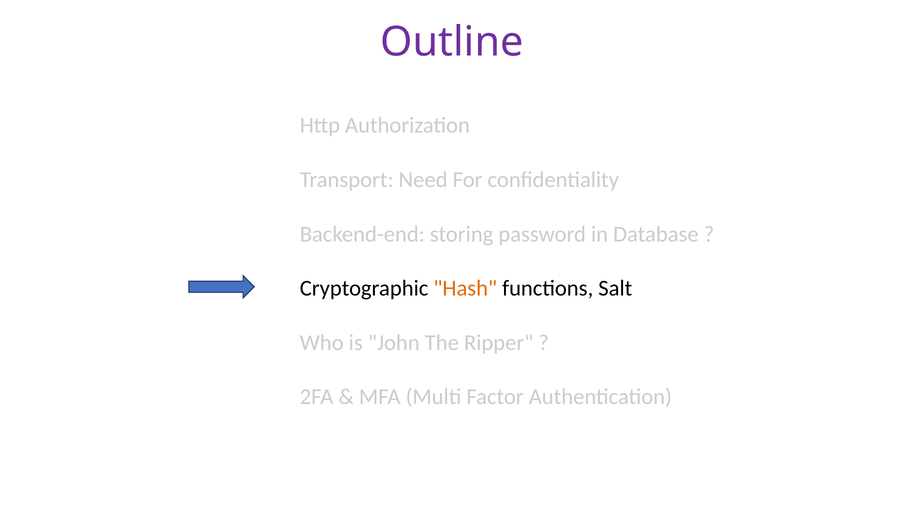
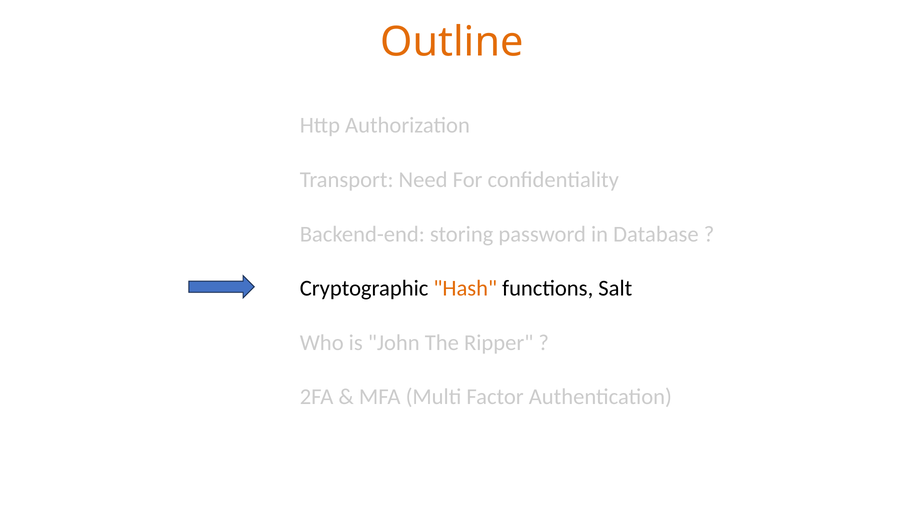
Outline colour: purple -> orange
